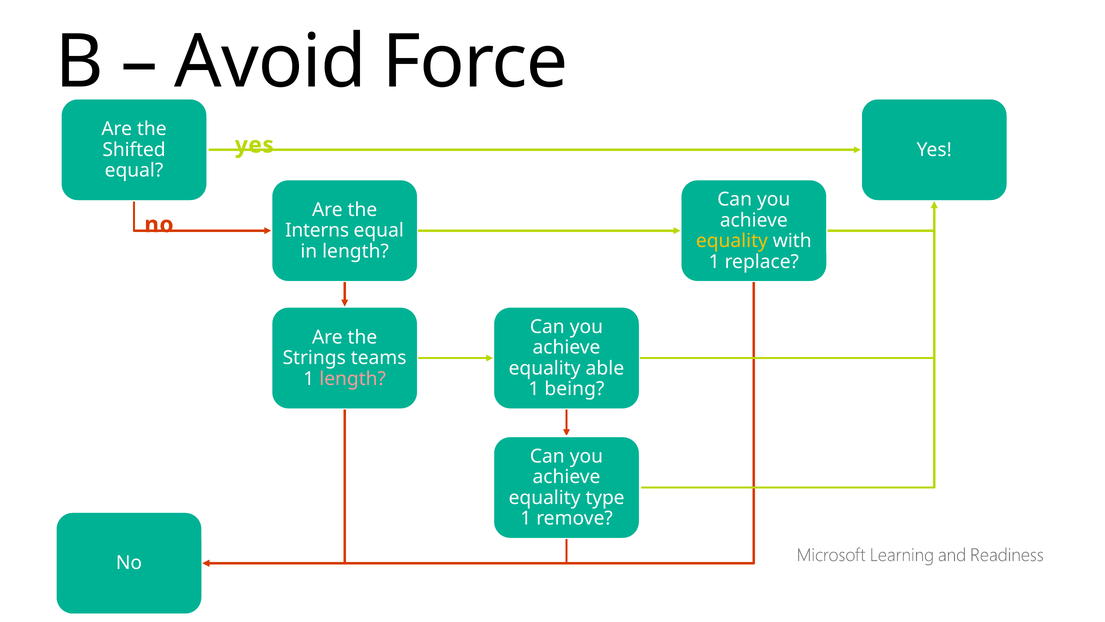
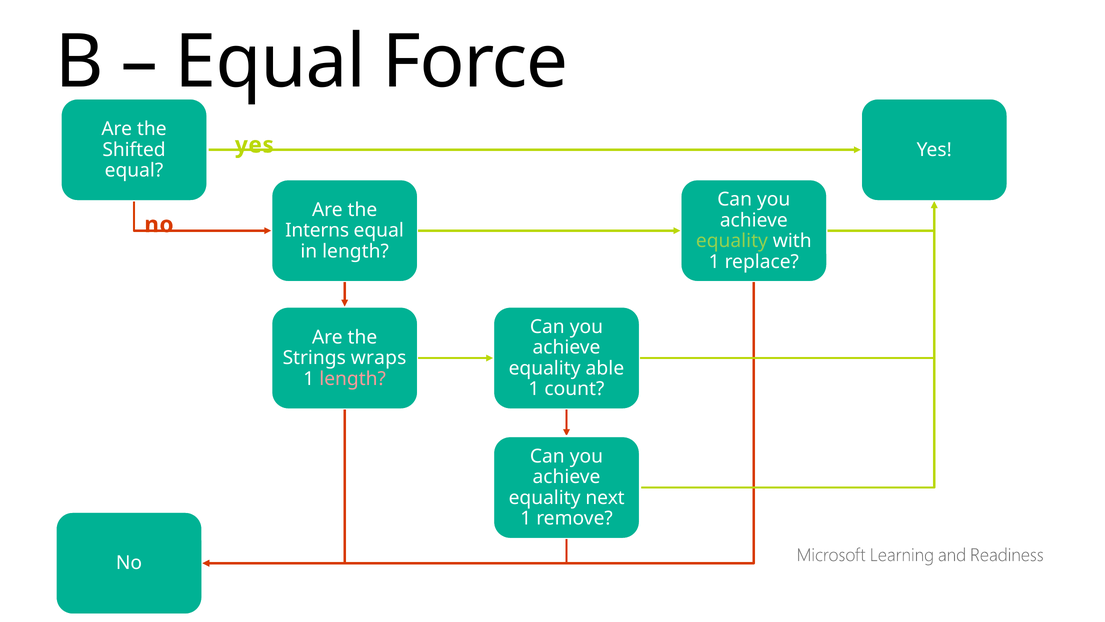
Avoid at (270, 62): Avoid -> Equal
equality at (732, 241) colour: yellow -> light green
teams: teams -> wraps
being: being -> count
type: type -> next
